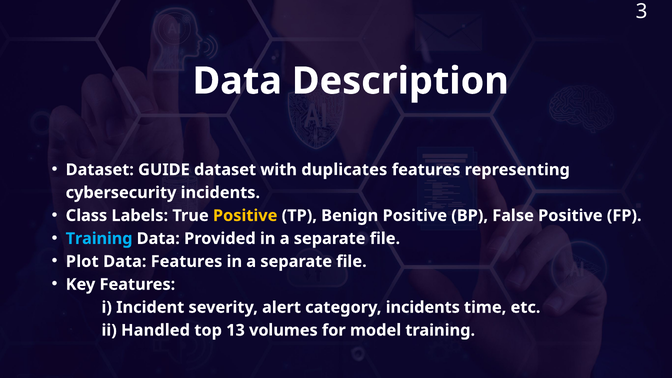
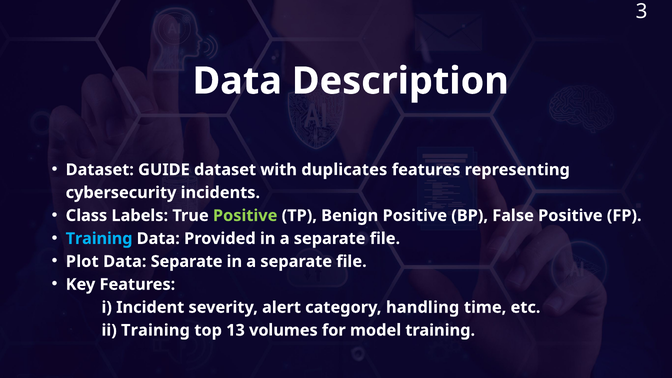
Positive at (245, 216) colour: yellow -> light green
Data Features: Features -> Separate
category incidents: incidents -> handling
ii Handled: Handled -> Training
